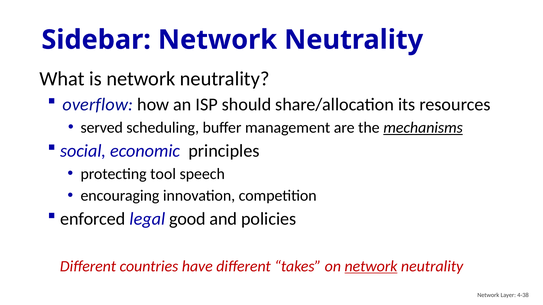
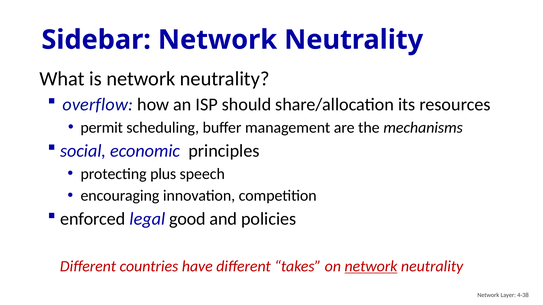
served: served -> permit
mechanisms underline: present -> none
tool: tool -> plus
